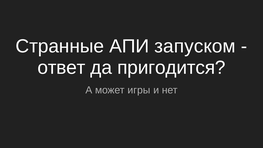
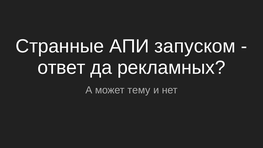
пригодится: пригодится -> рекламных
игры: игры -> тему
